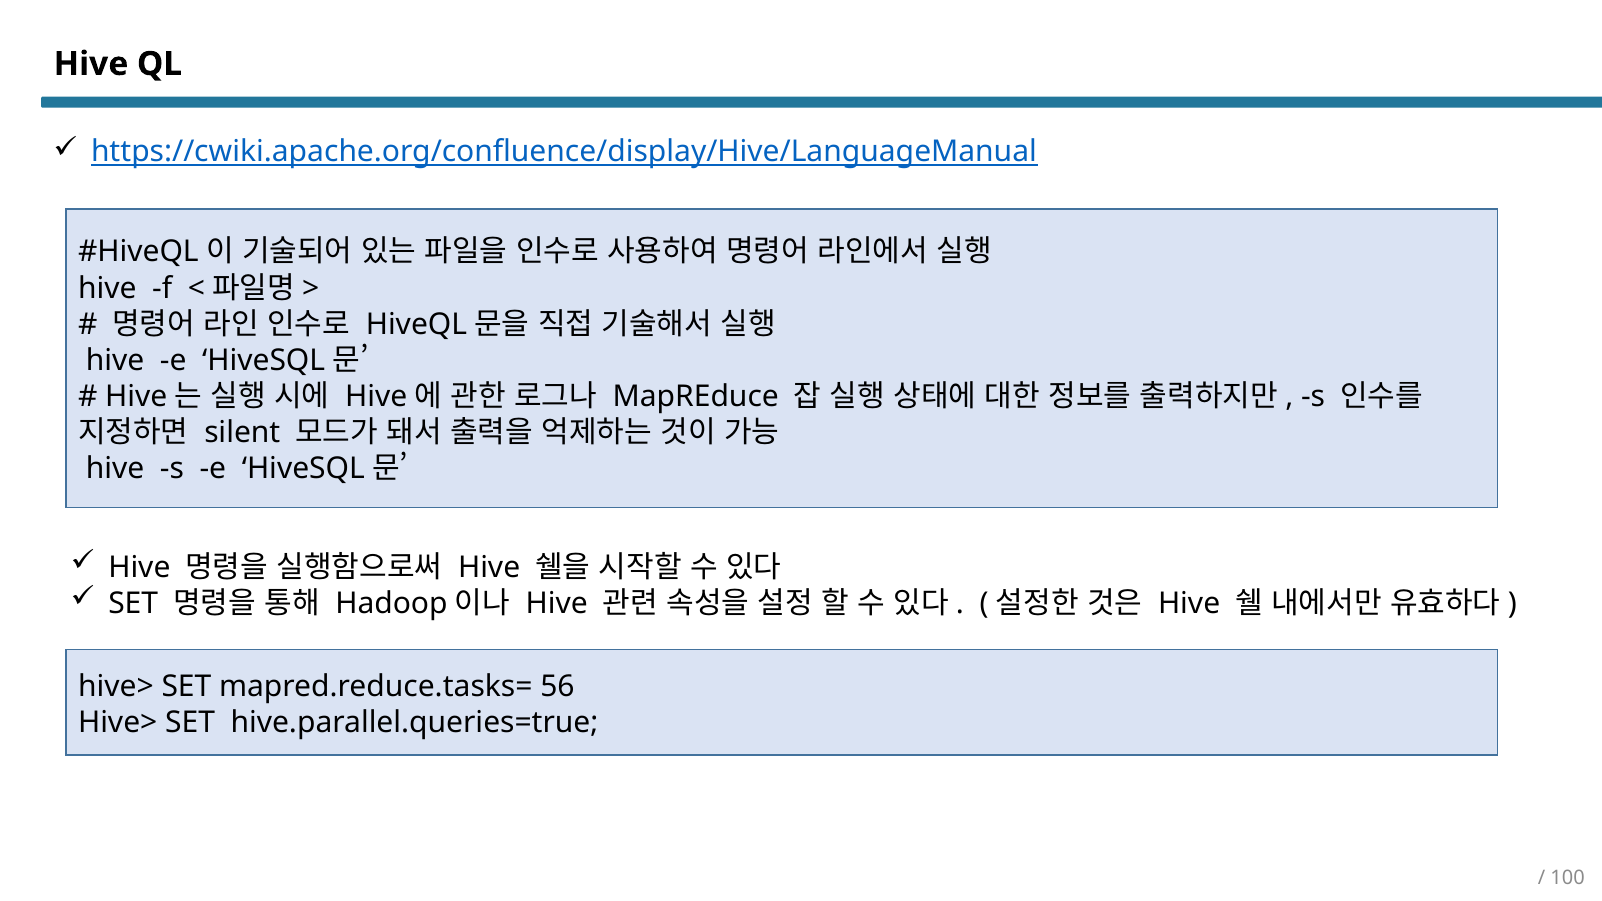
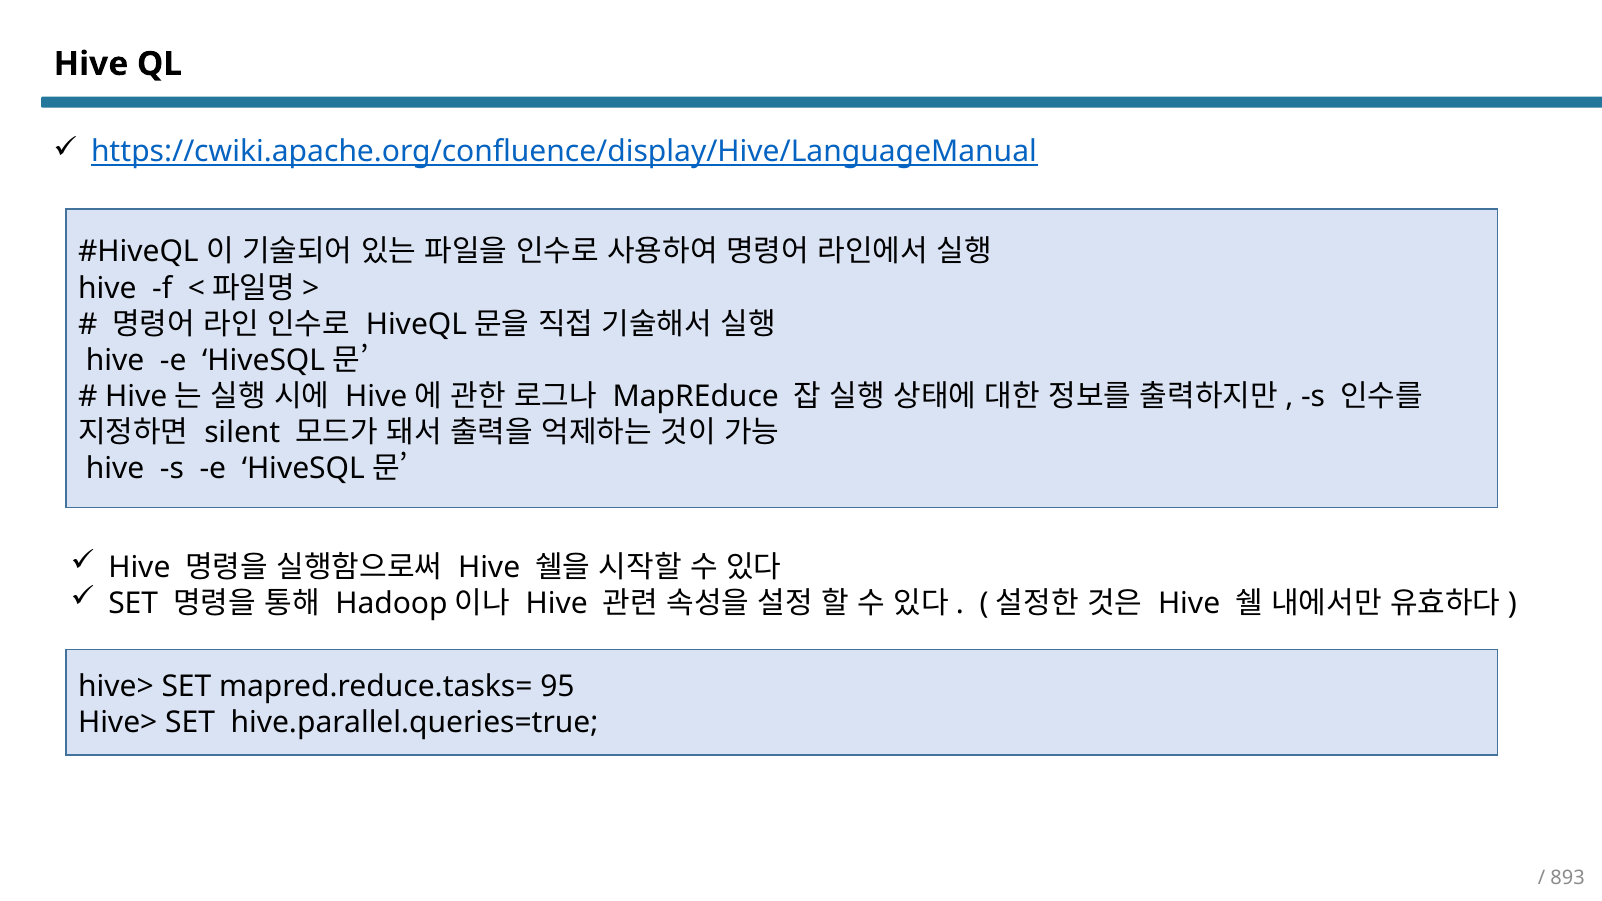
56: 56 -> 95
100: 100 -> 893
